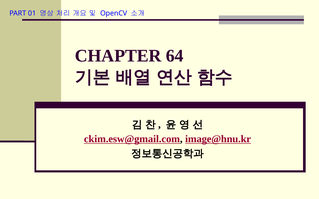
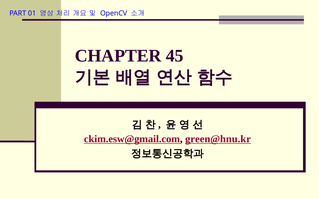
64: 64 -> 45
image@hnu.kr: image@hnu.kr -> green@hnu.kr
